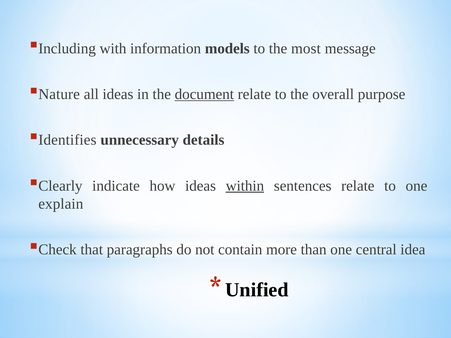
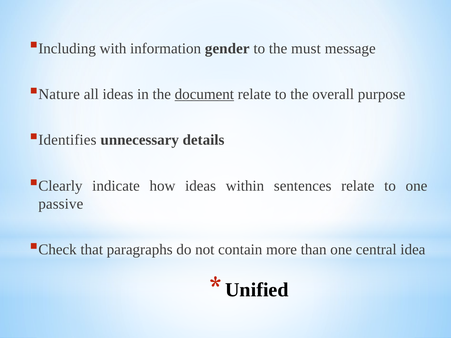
models: models -> gender
most: most -> must
within underline: present -> none
explain: explain -> passive
